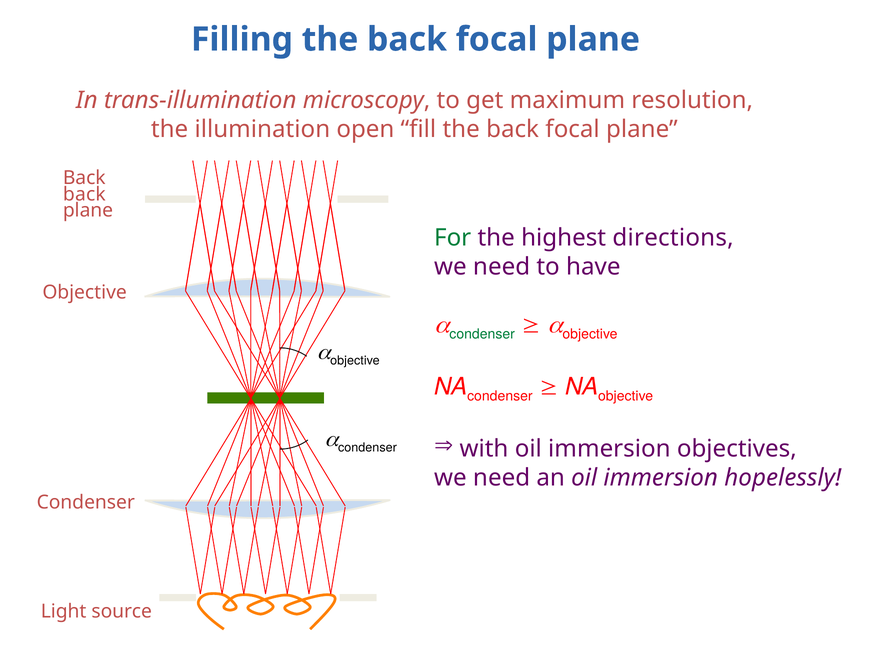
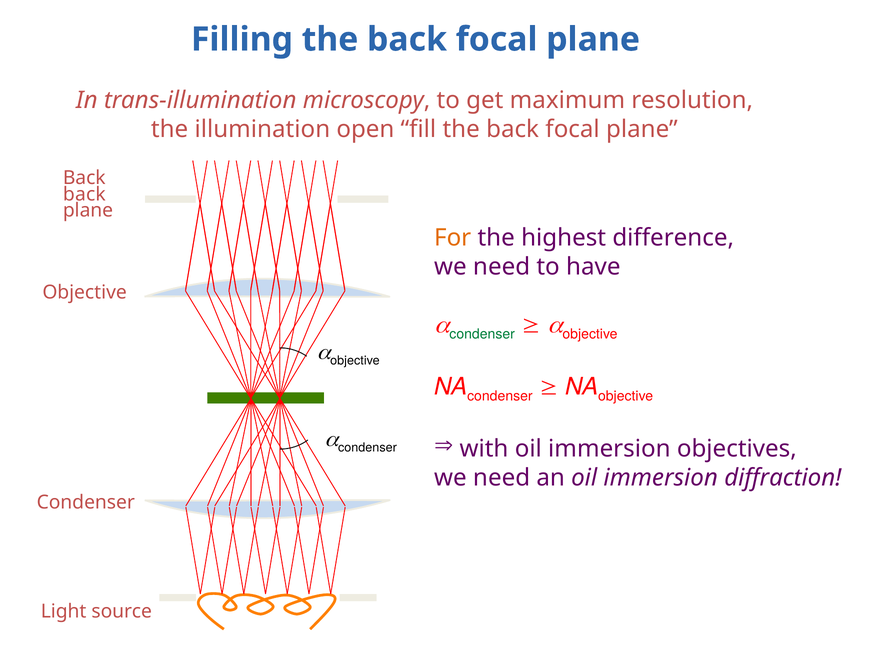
For colour: green -> orange
directions: directions -> difference
hopelessly: hopelessly -> diffraction
